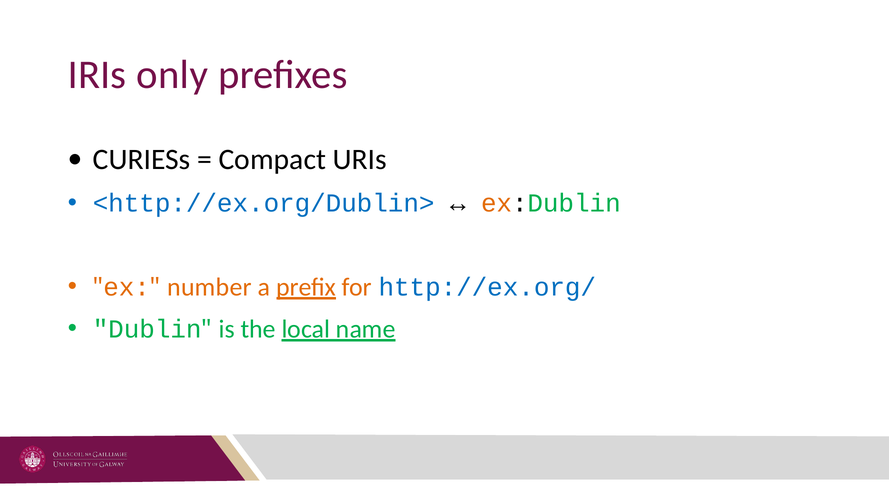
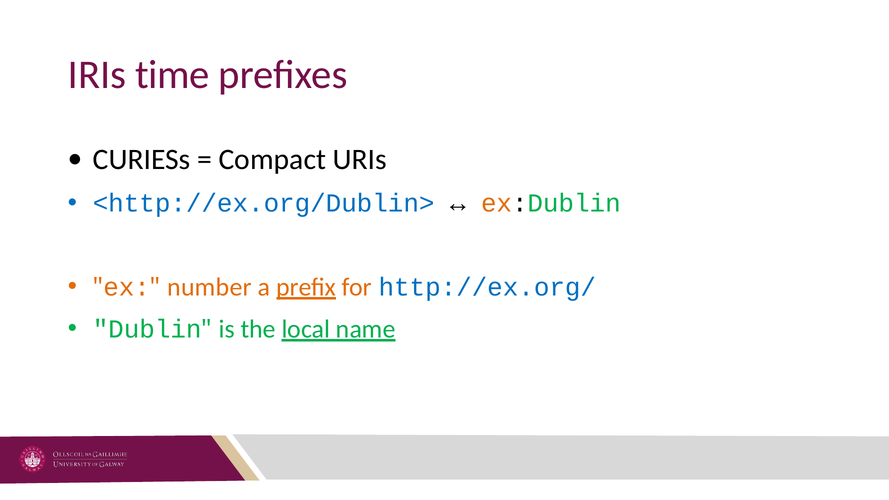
only: only -> time
